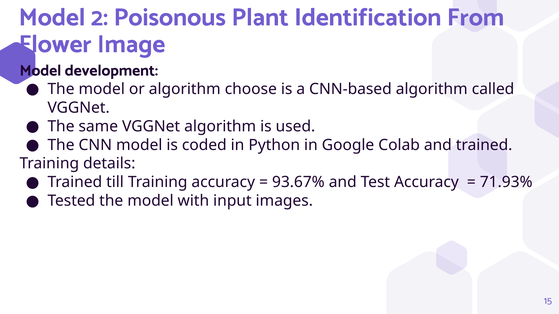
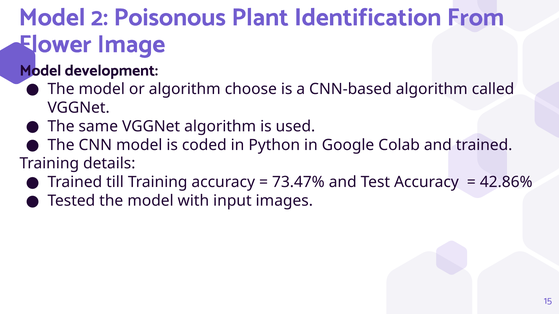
93.67%: 93.67% -> 73.47%
71.93%: 71.93% -> 42.86%
